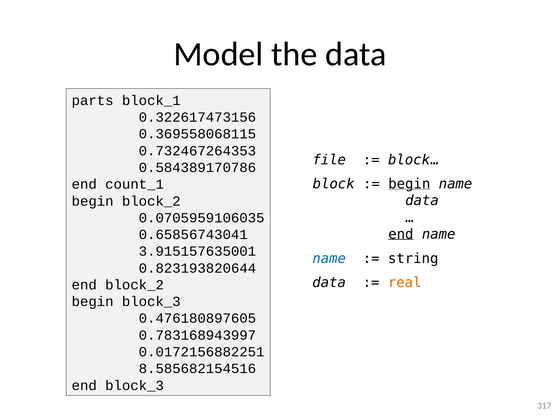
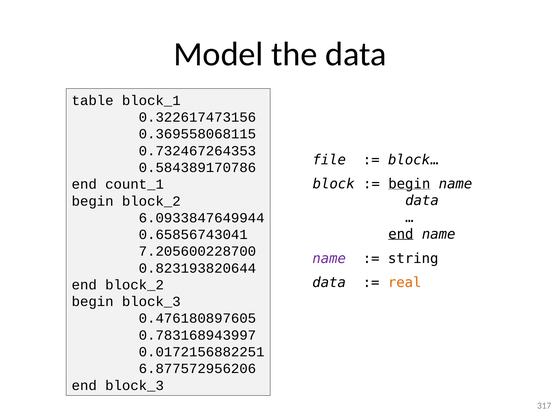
parts: parts -> table
0.0705959106035: 0.0705959106035 -> 6.0933847649944
3.915157635001: 3.915157635001 -> 7.205600228700
name at (329, 259) colour: blue -> purple
8.585682154516: 8.585682154516 -> 6.877572956206
